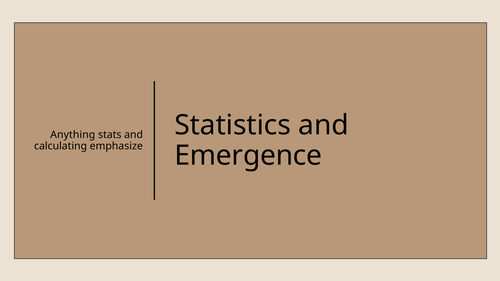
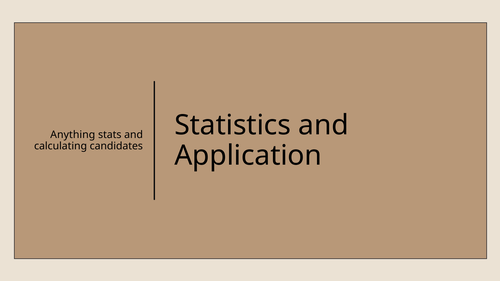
emphasize: emphasize -> candidates
Emergence: Emergence -> Application
